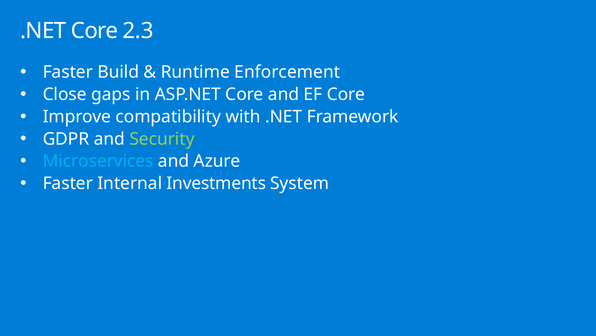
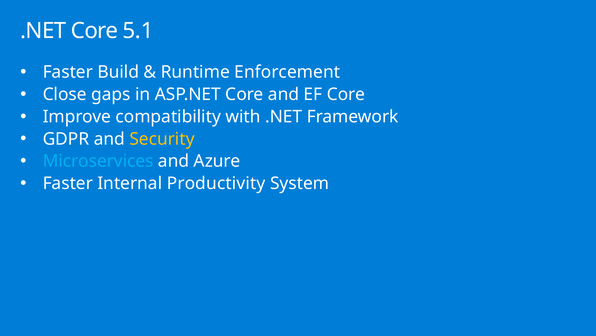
2.3: 2.3 -> 5.1
Security colour: light green -> yellow
Investments: Investments -> Productivity
